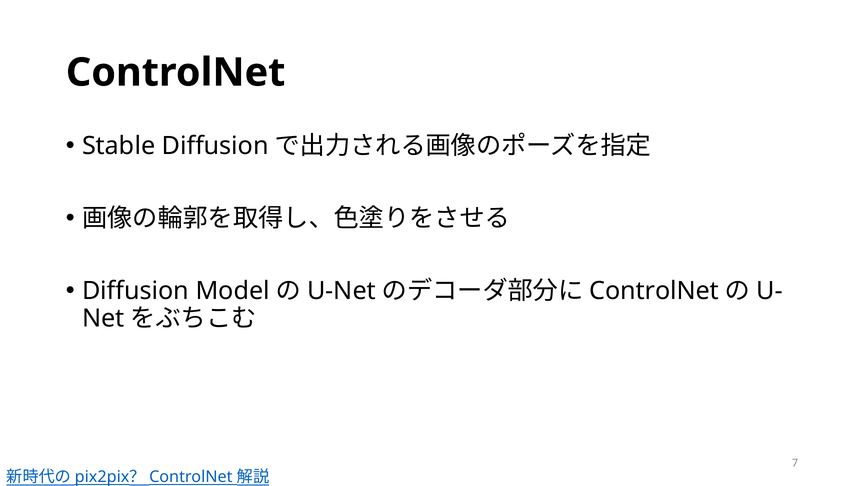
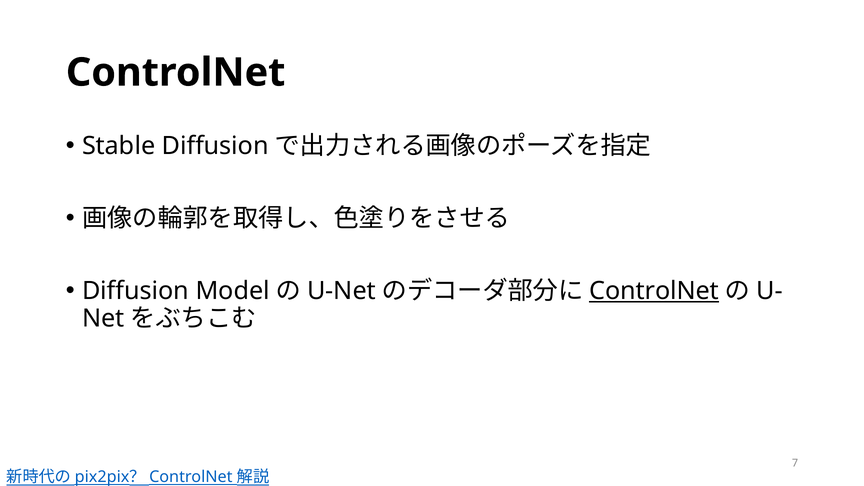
ControlNet at (654, 291) underline: none -> present
